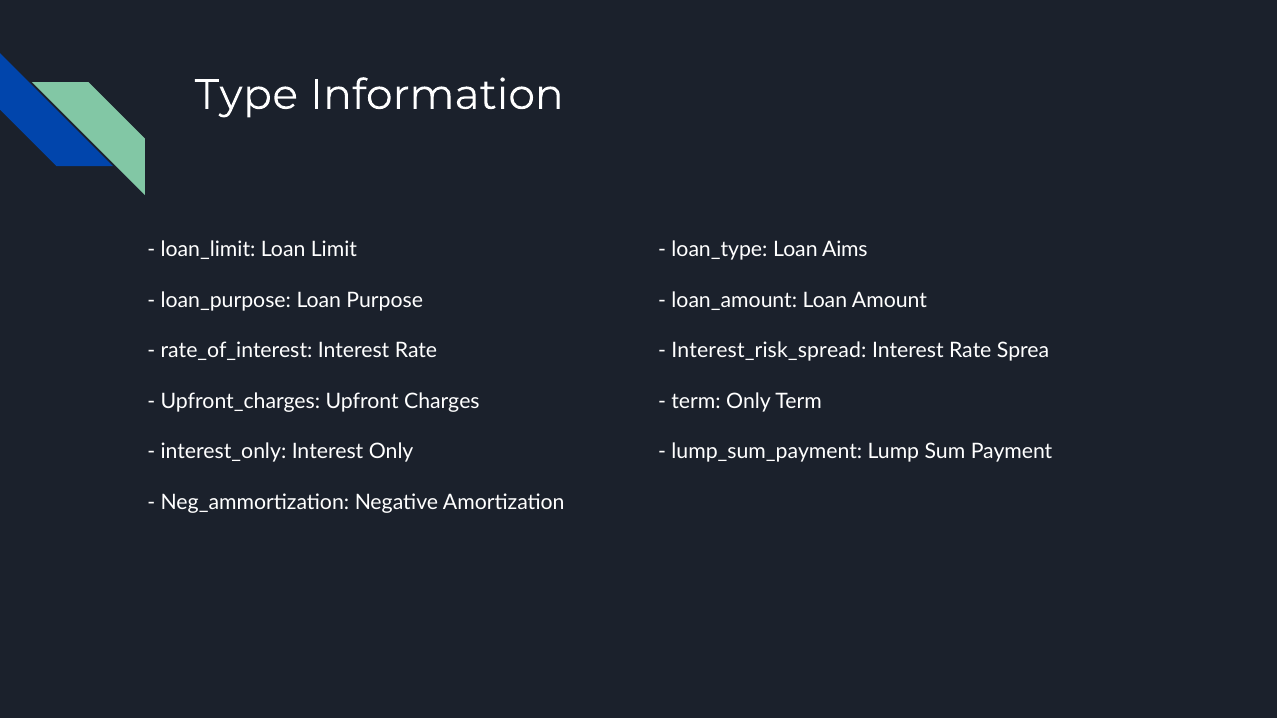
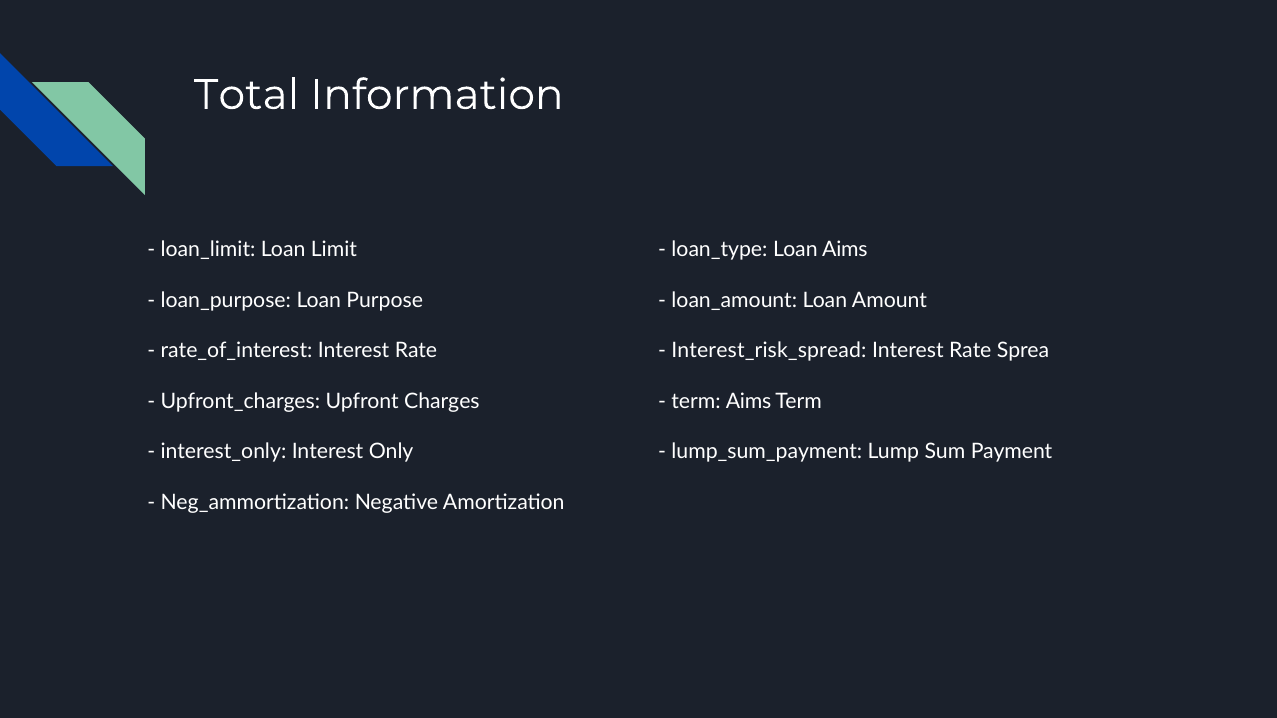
Type: Type -> Total
term Only: Only -> Aims
